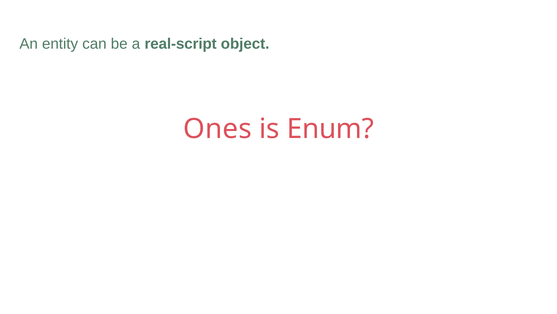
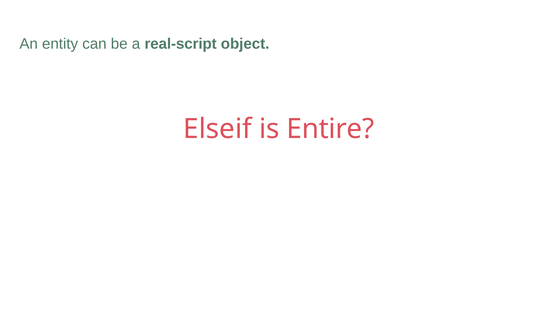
Ones: Ones -> Elseif
Enum: Enum -> Entire
